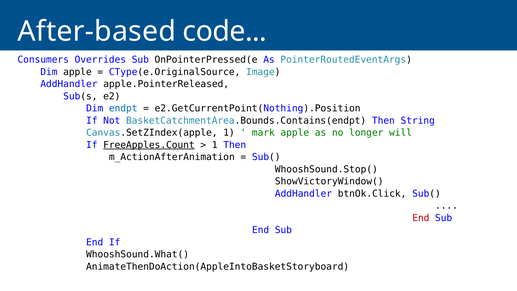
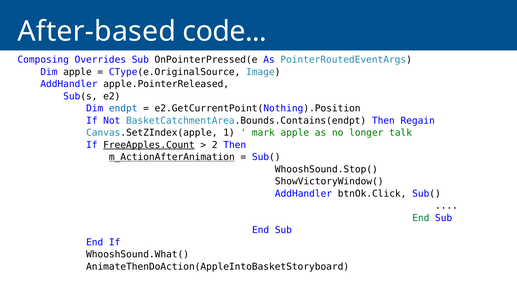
Consumers: Consumers -> Composing
String: String -> Regain
will: will -> talk
1 at (215, 145): 1 -> 2
m_ActionAfterAnimation underline: none -> present
End at (421, 218) colour: red -> green
